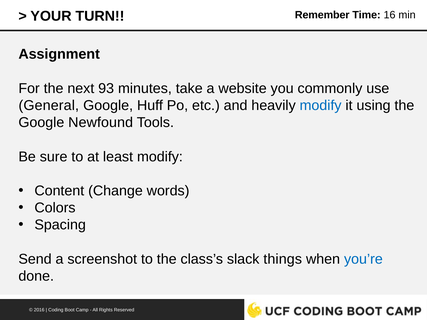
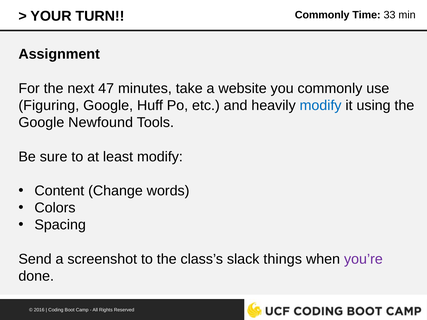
TURN Remember: Remember -> Commonly
16: 16 -> 33
93: 93 -> 47
General: General -> Figuring
you’re colour: blue -> purple
